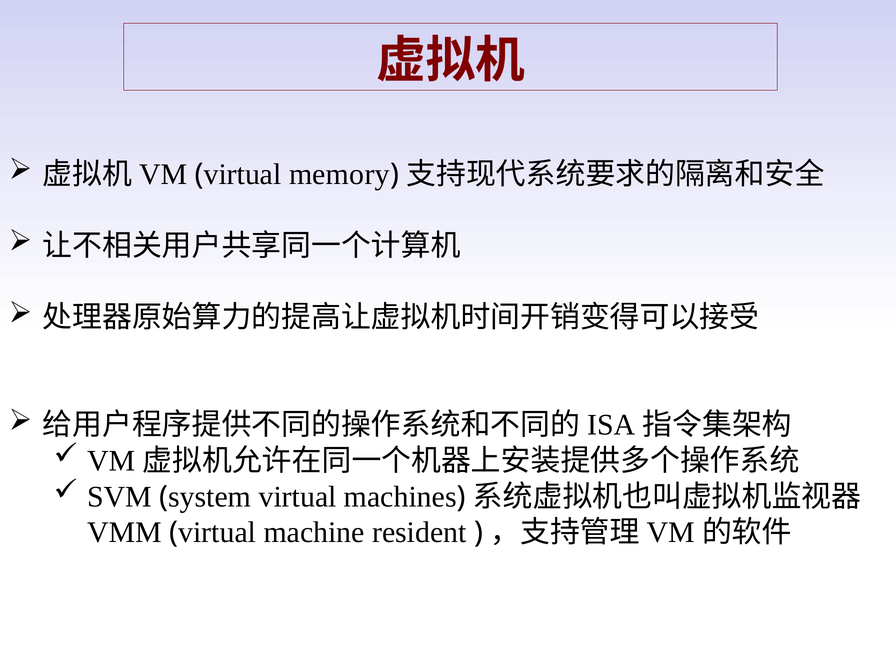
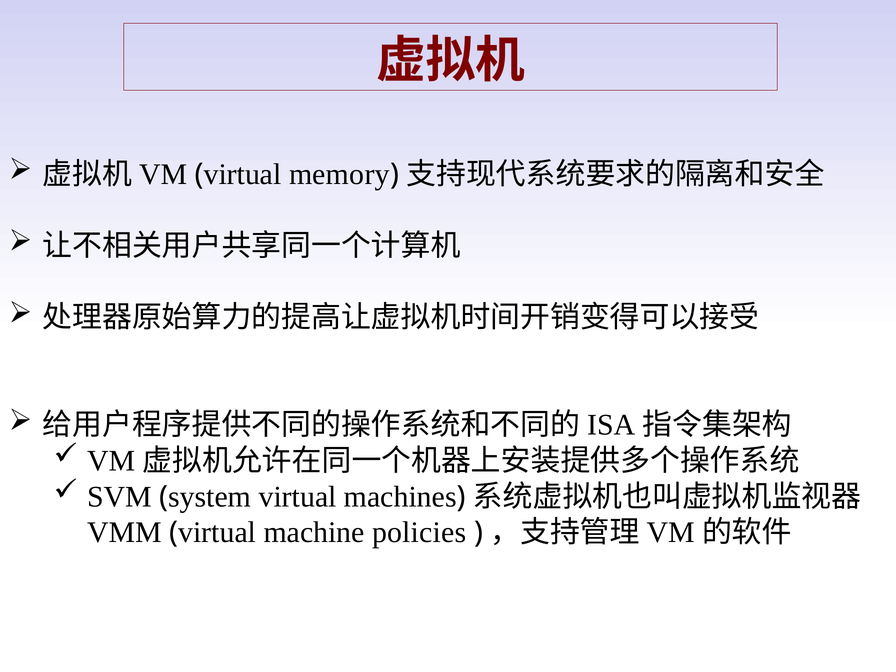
resident: resident -> policies
